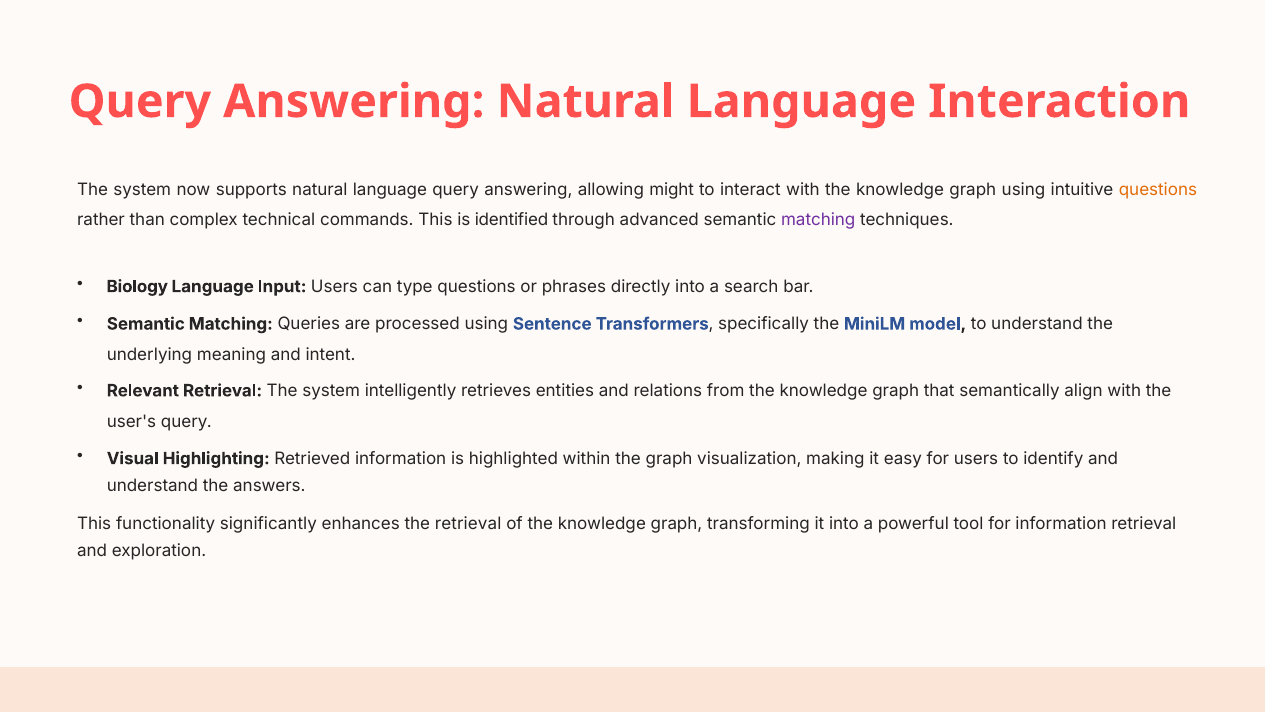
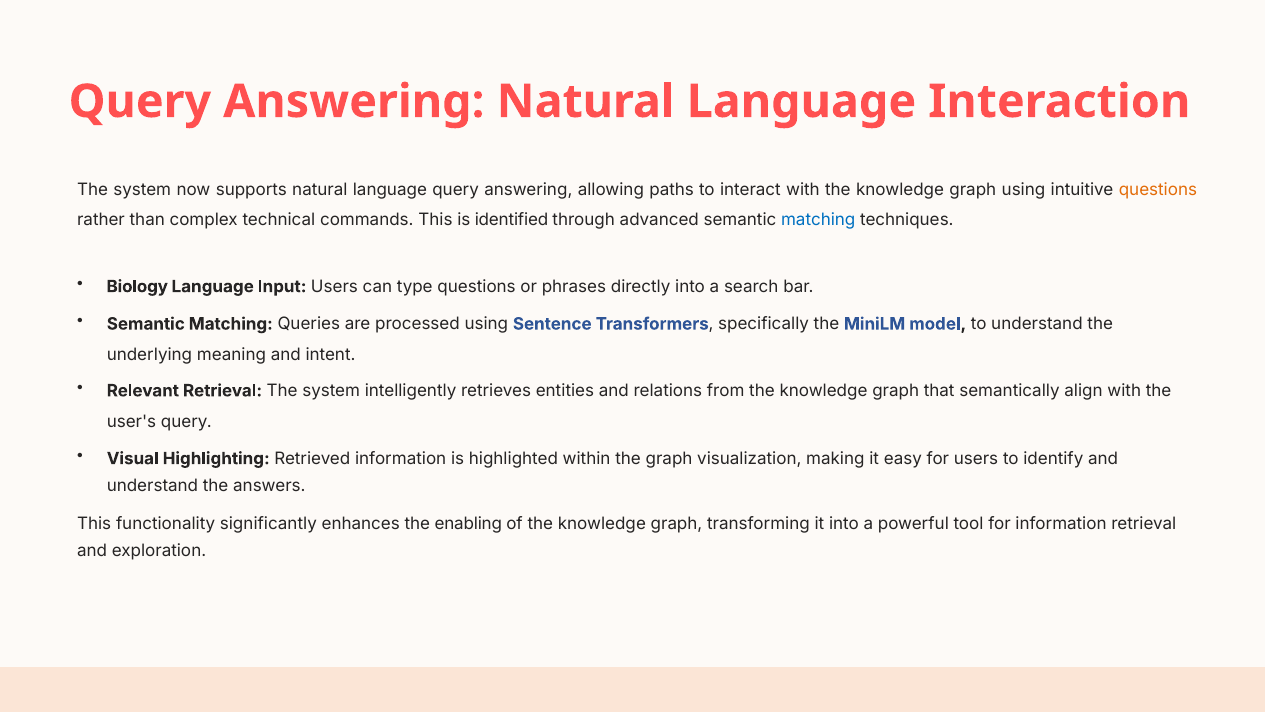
might: might -> paths
matching at (818, 220) colour: purple -> blue
the retrieval: retrieval -> enabling
